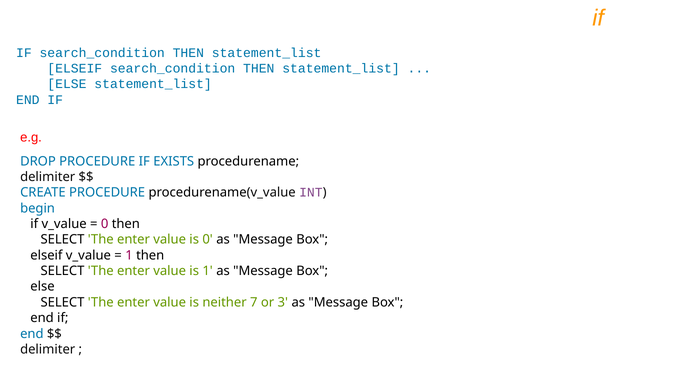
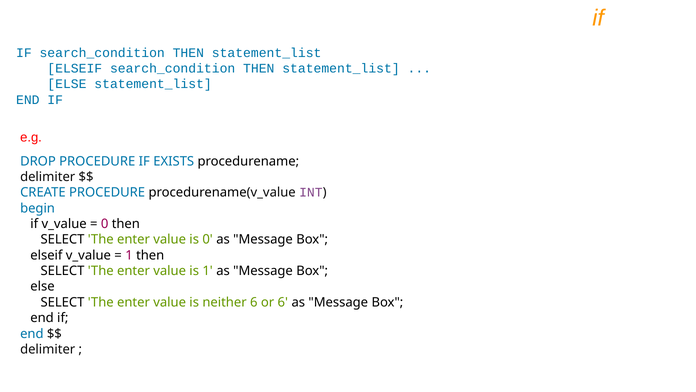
neither 7: 7 -> 6
or 3: 3 -> 6
